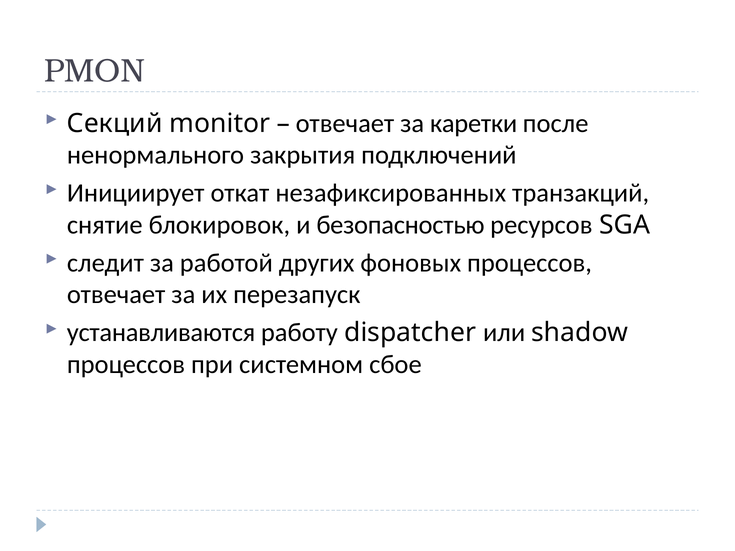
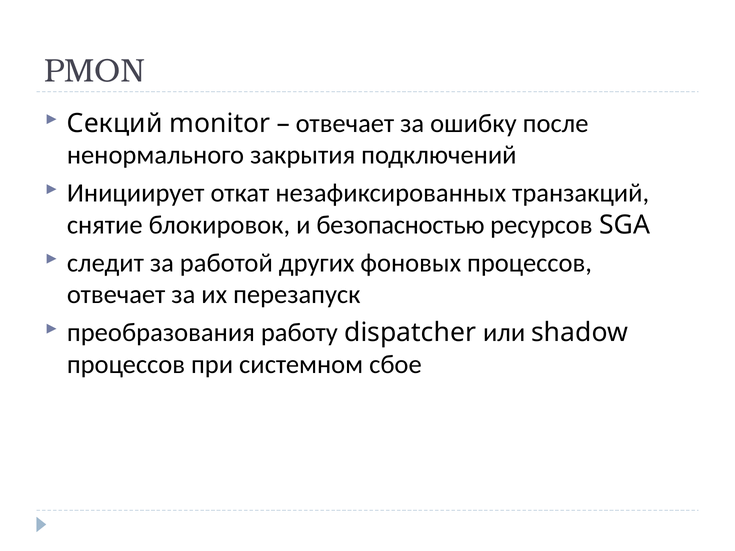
каретки: каретки -> ошибку
устанавливаются: устанавливаются -> преобразования
